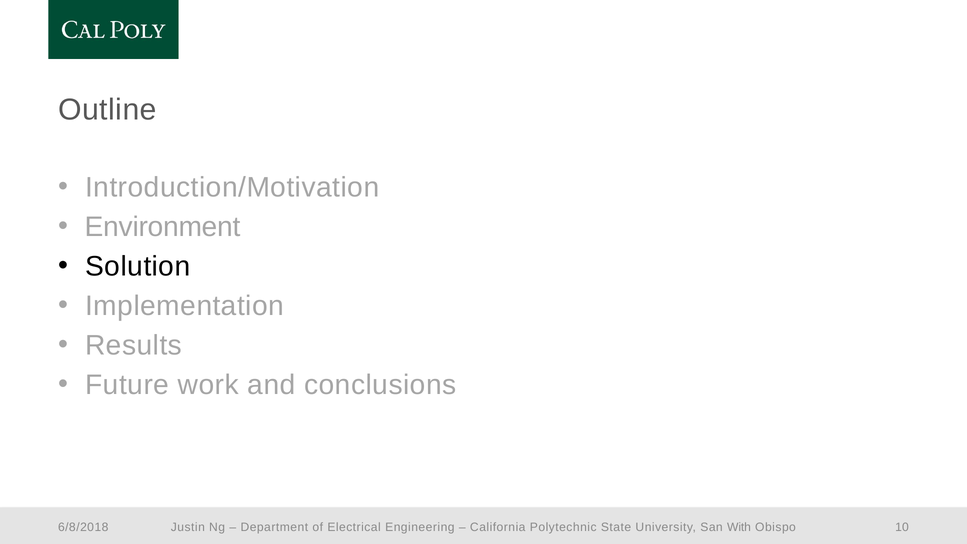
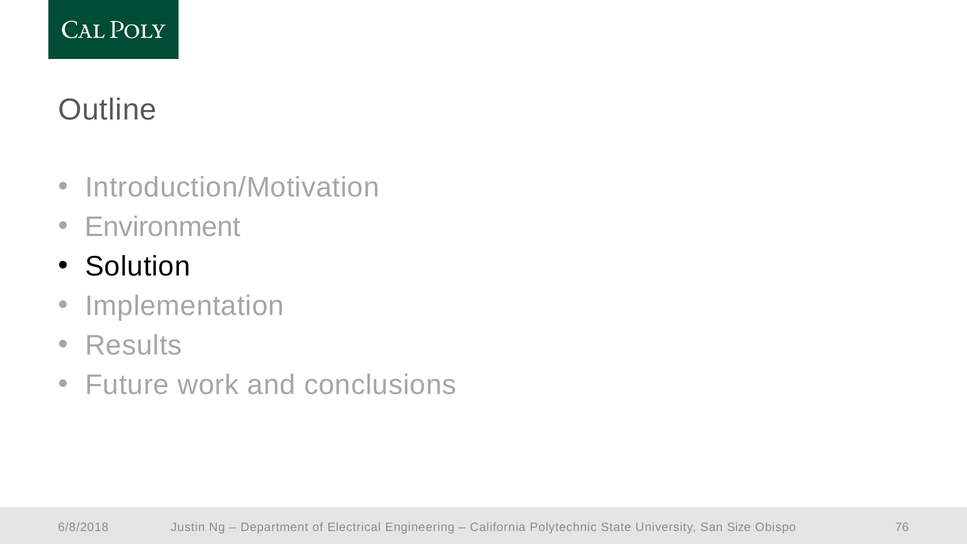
With: With -> Size
10: 10 -> 76
